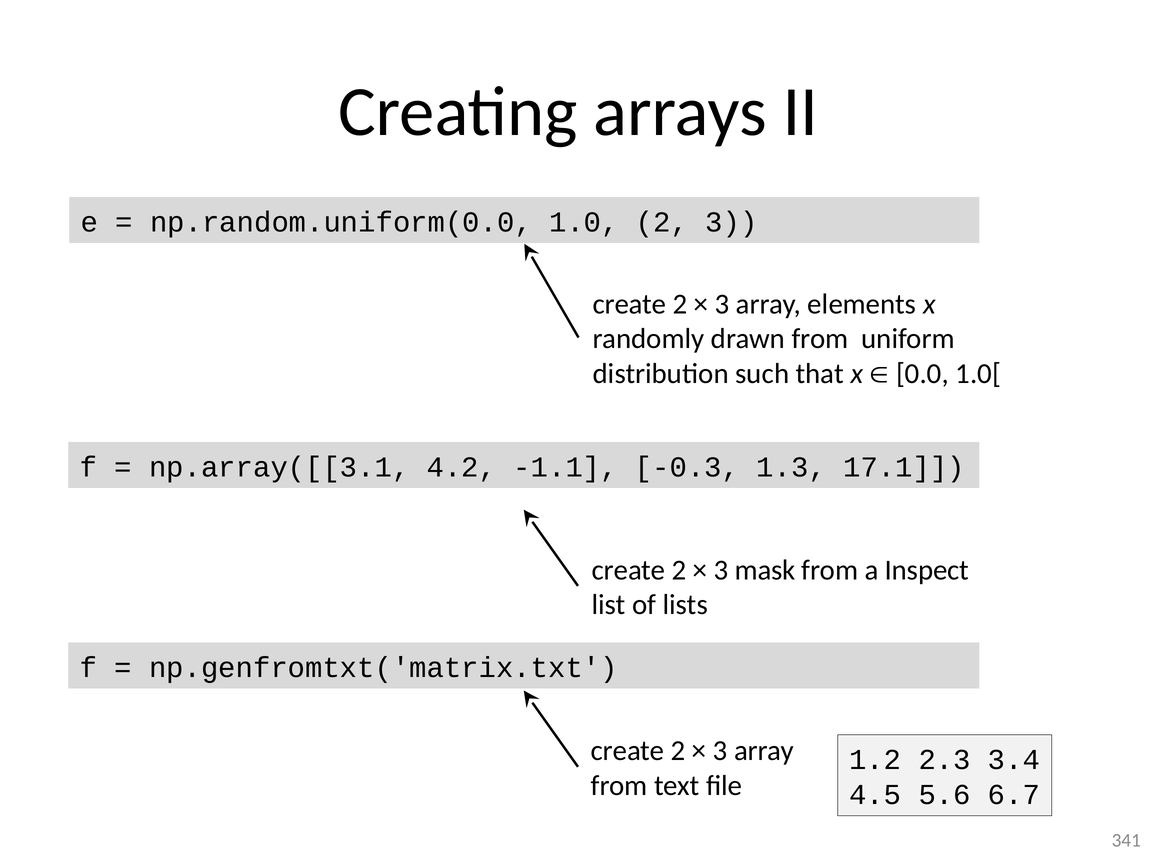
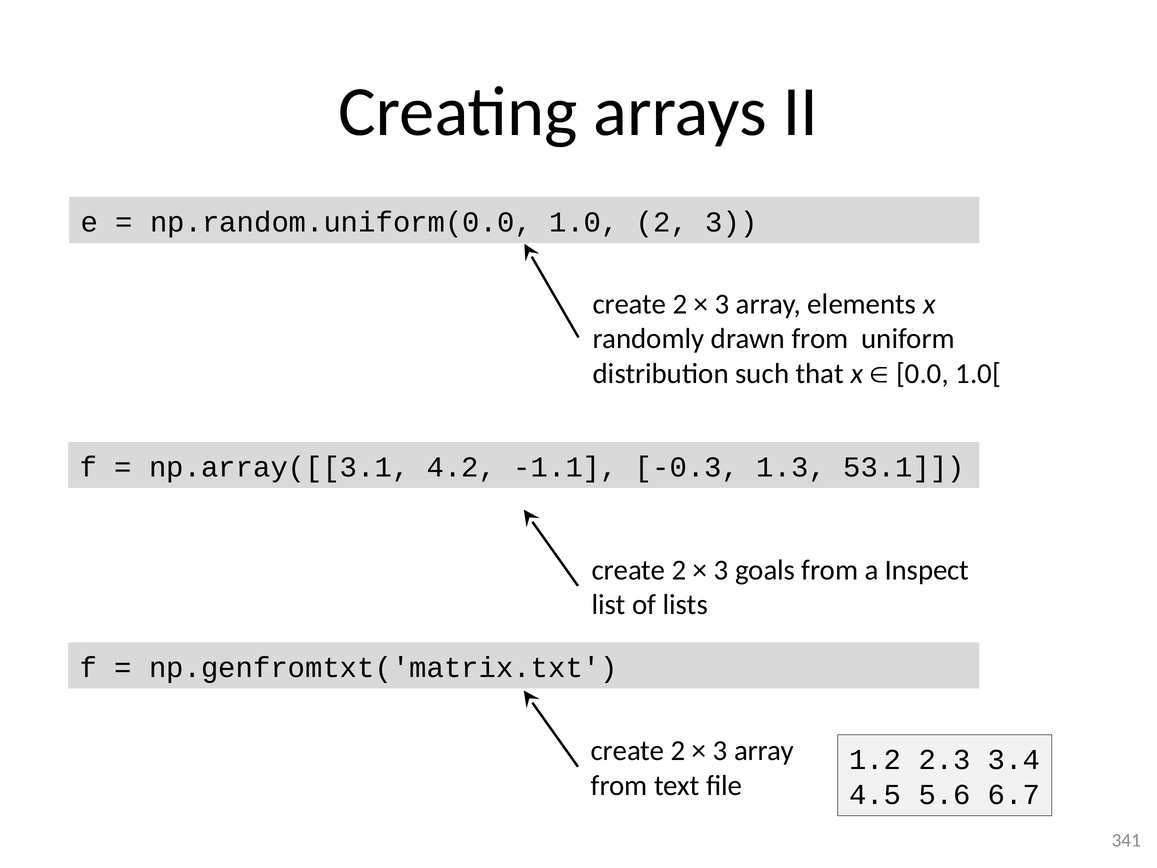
17.1: 17.1 -> 53.1
mask: mask -> goals
